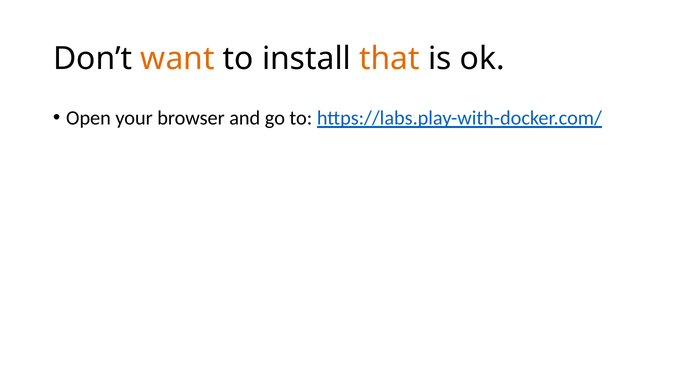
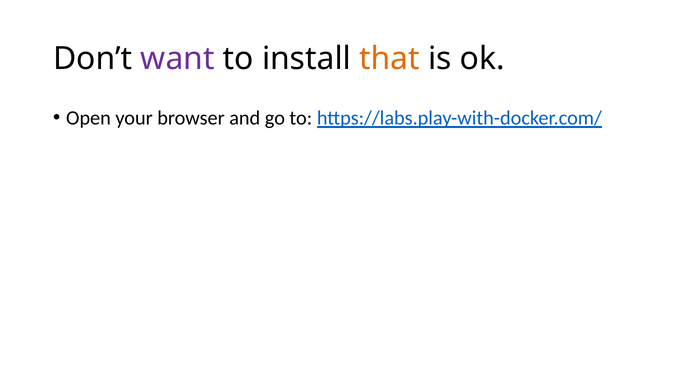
want colour: orange -> purple
